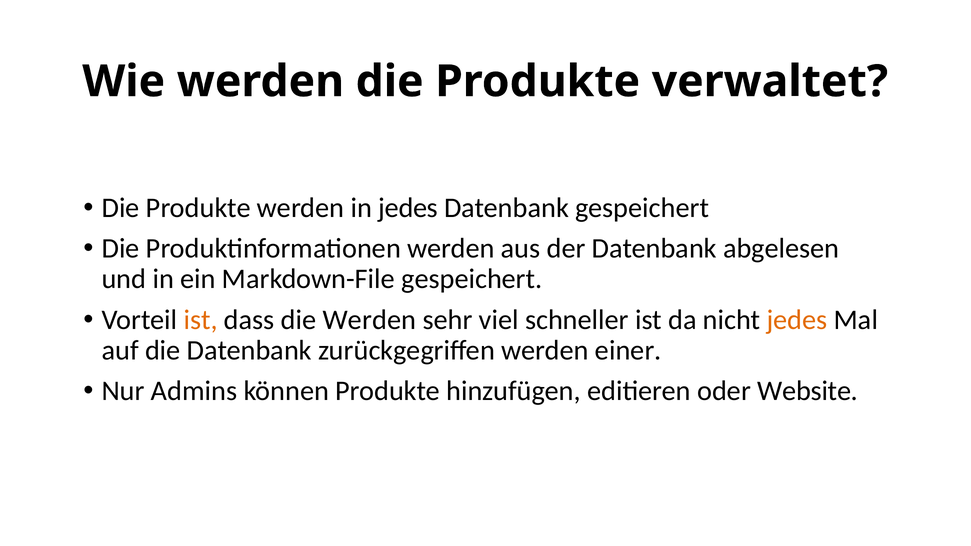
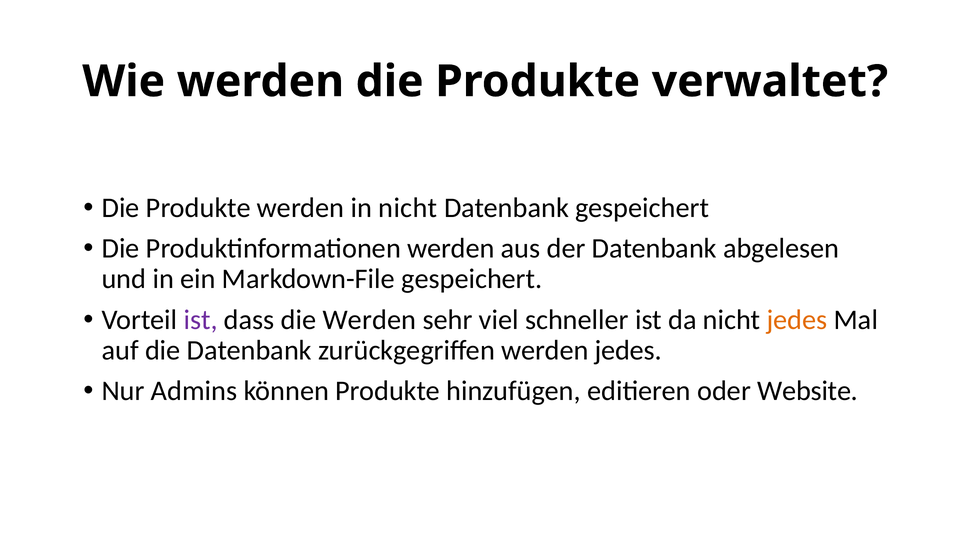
in jedes: jedes -> nicht
ist at (201, 320) colour: orange -> purple
werden einer: einer -> jedes
